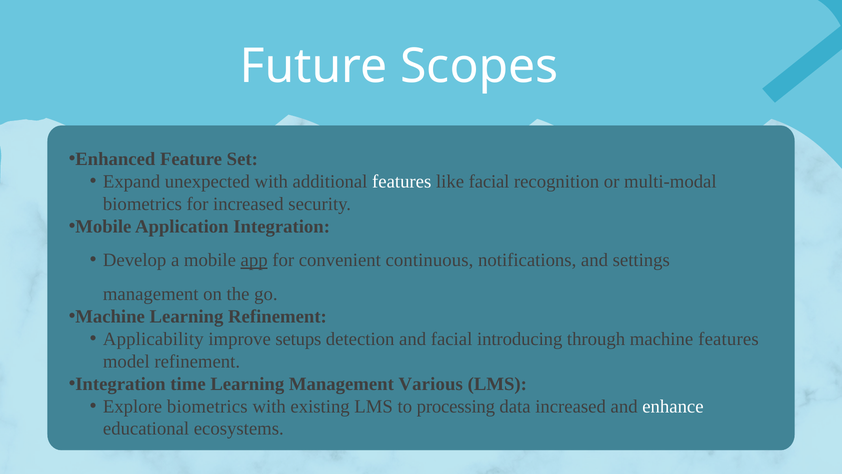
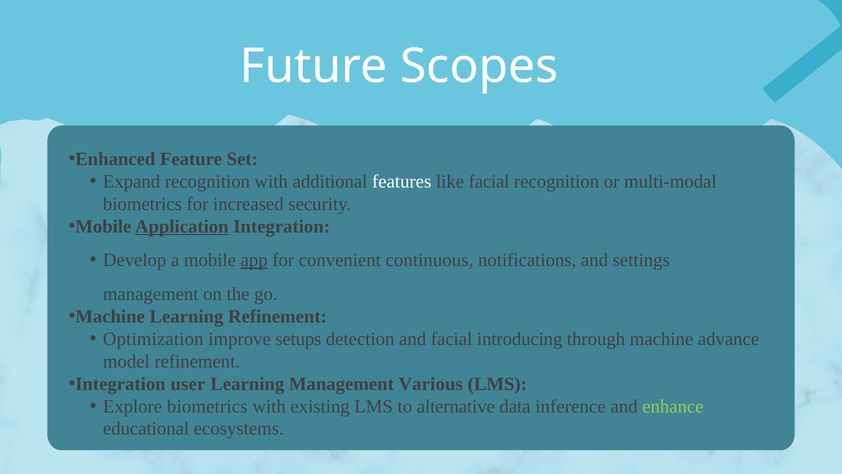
Expand unexpected: unexpected -> recognition
Application underline: none -> present
Applicability: Applicability -> Optimization
machine features: features -> advance
time: time -> user
processing: processing -> alternative
data increased: increased -> inference
enhance colour: white -> light green
